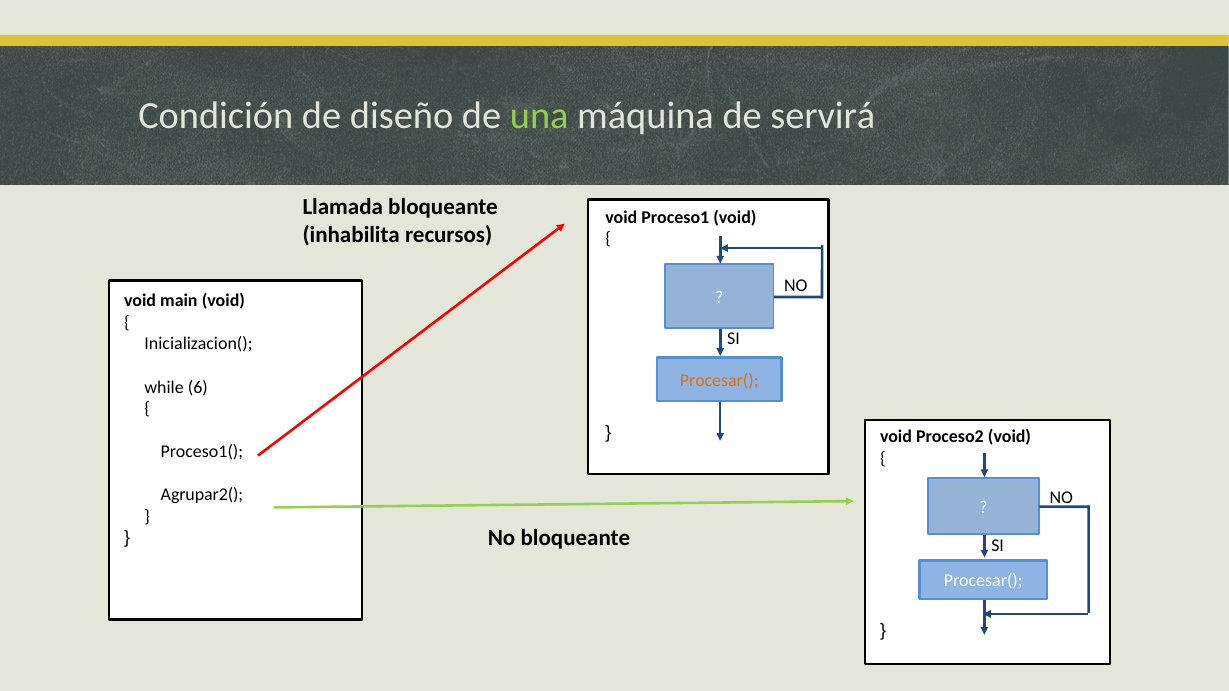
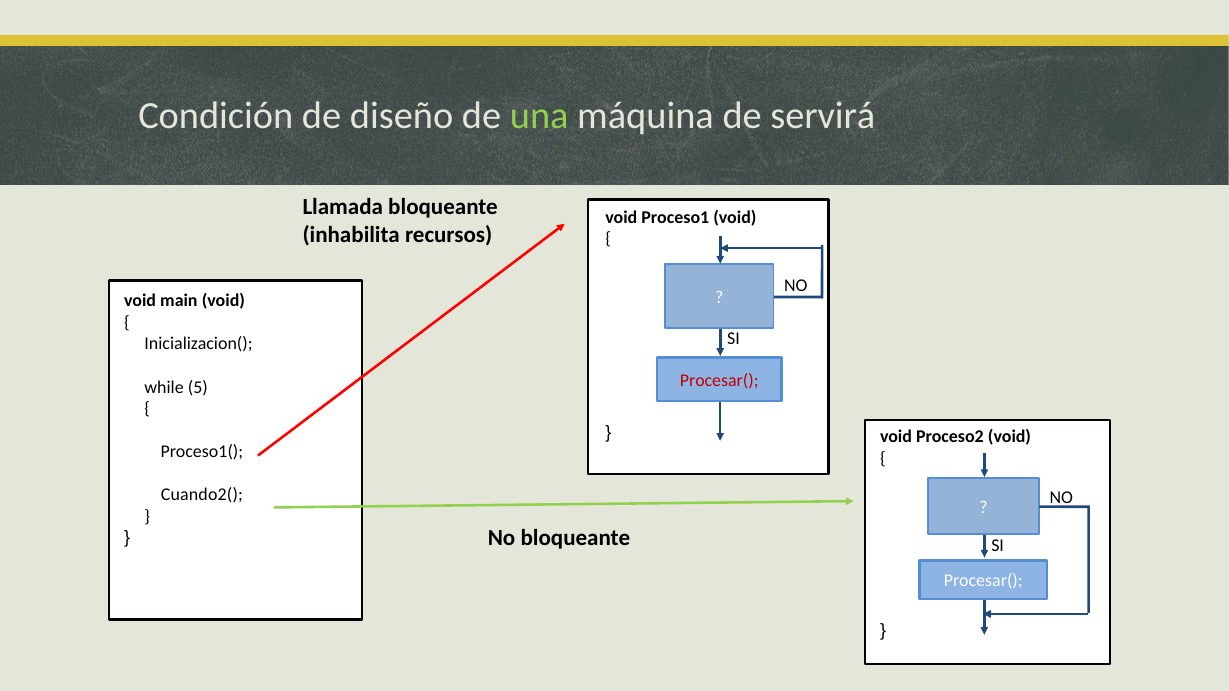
Procesar( at (719, 381) colour: orange -> red
6: 6 -> 5
Agrupar2(: Agrupar2( -> Cuando2(
